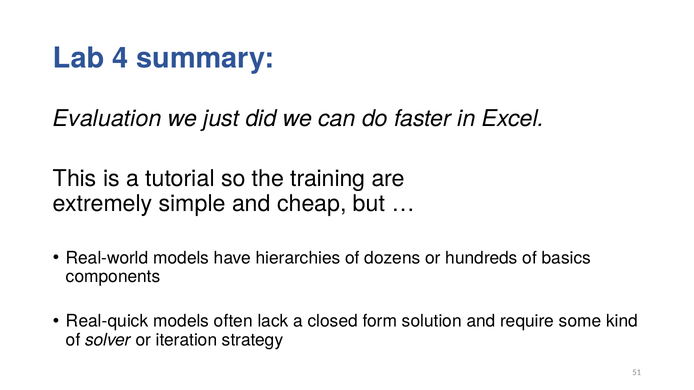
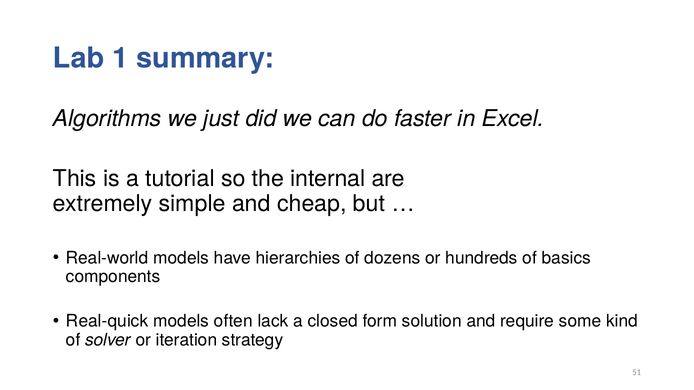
4: 4 -> 1
Evaluation: Evaluation -> Algorithms
training: training -> internal
